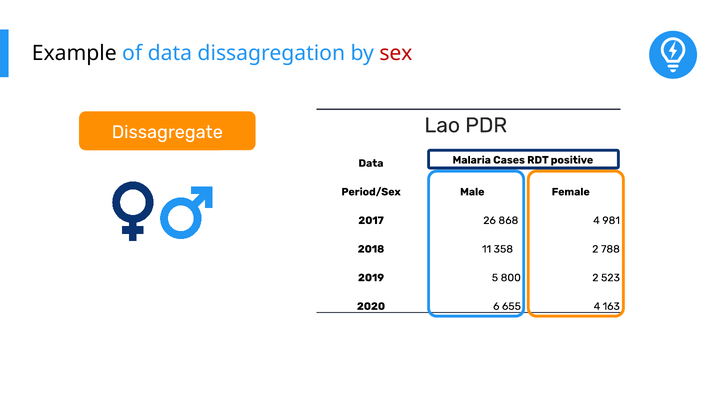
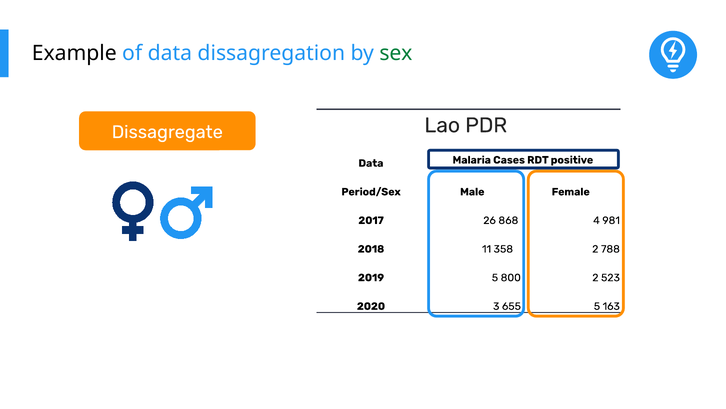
sex colour: red -> green
6: 6 -> 3
655 4: 4 -> 5
